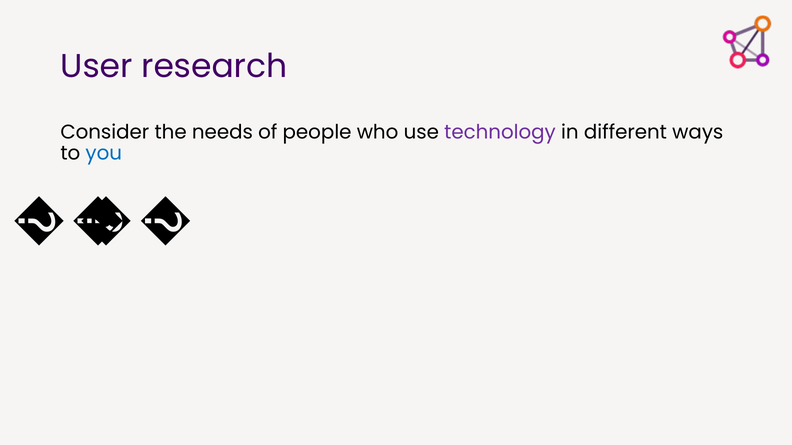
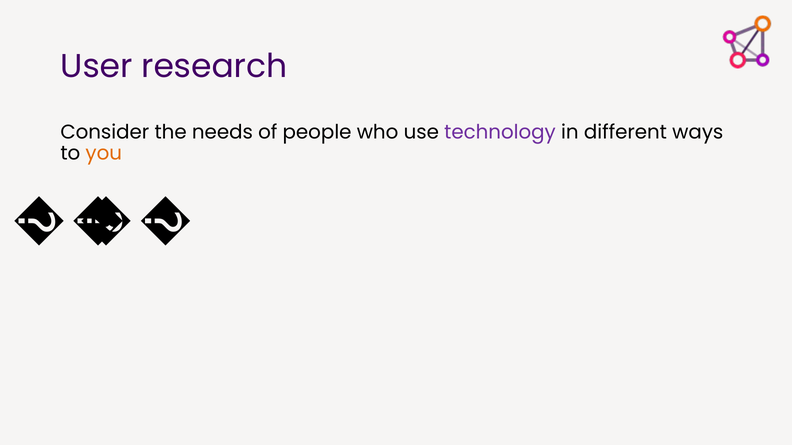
you colour: blue -> orange
